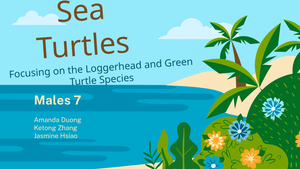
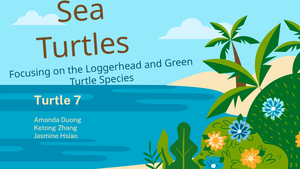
Males at (52, 100): Males -> Turtle
